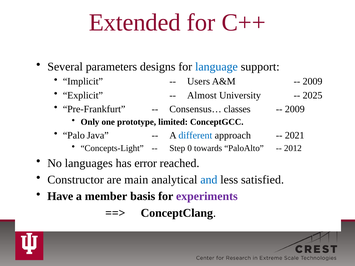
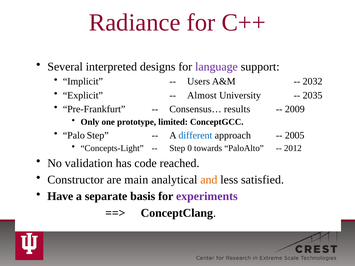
Extended: Extended -> Radiance
parameters: parameters -> interpreted
language colour: blue -> purple
2009 at (313, 82): 2009 -> 2032
2025: 2025 -> 2035
classes: classes -> results
Palo Java: Java -> Step
2021: 2021 -> 2005
languages: languages -> validation
error: error -> code
and colour: blue -> orange
member: member -> separate
